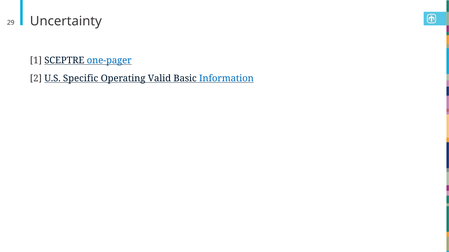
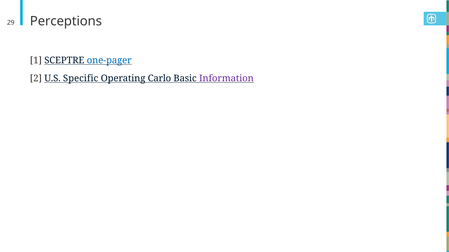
Uncertainty: Uncertainty -> Perceptions
Valid: Valid -> Carlo
Information colour: blue -> purple
